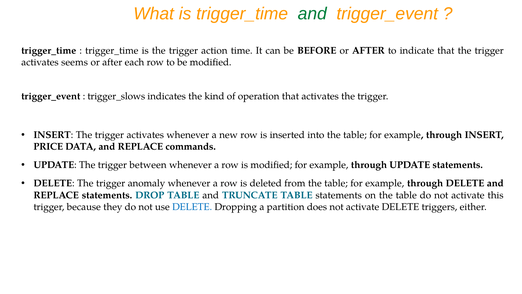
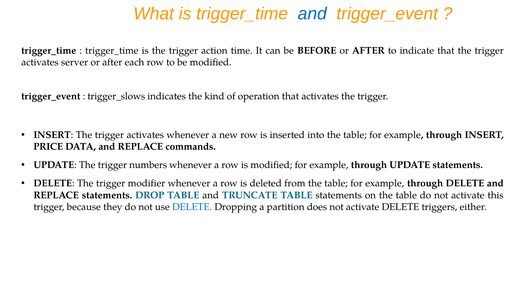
and at (312, 14) colour: green -> blue
seems: seems -> server
between: between -> numbers
anomaly: anomaly -> modifier
